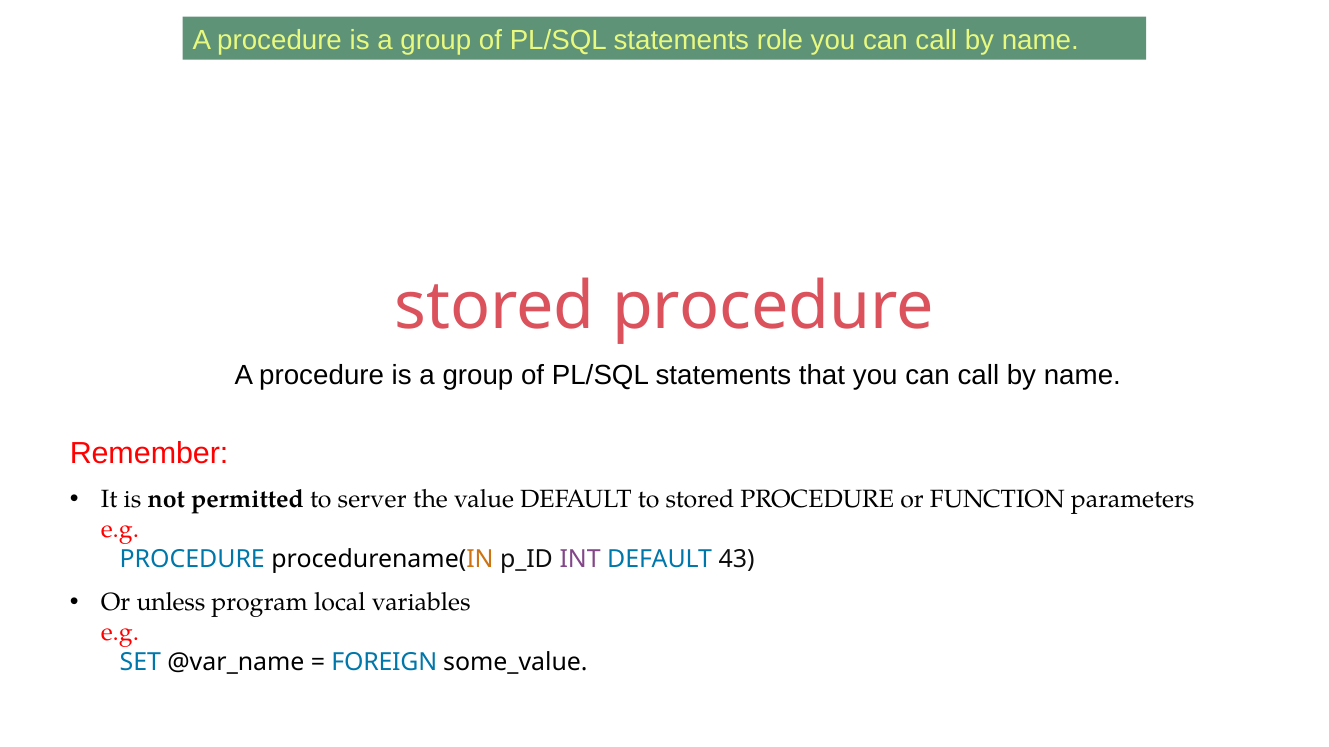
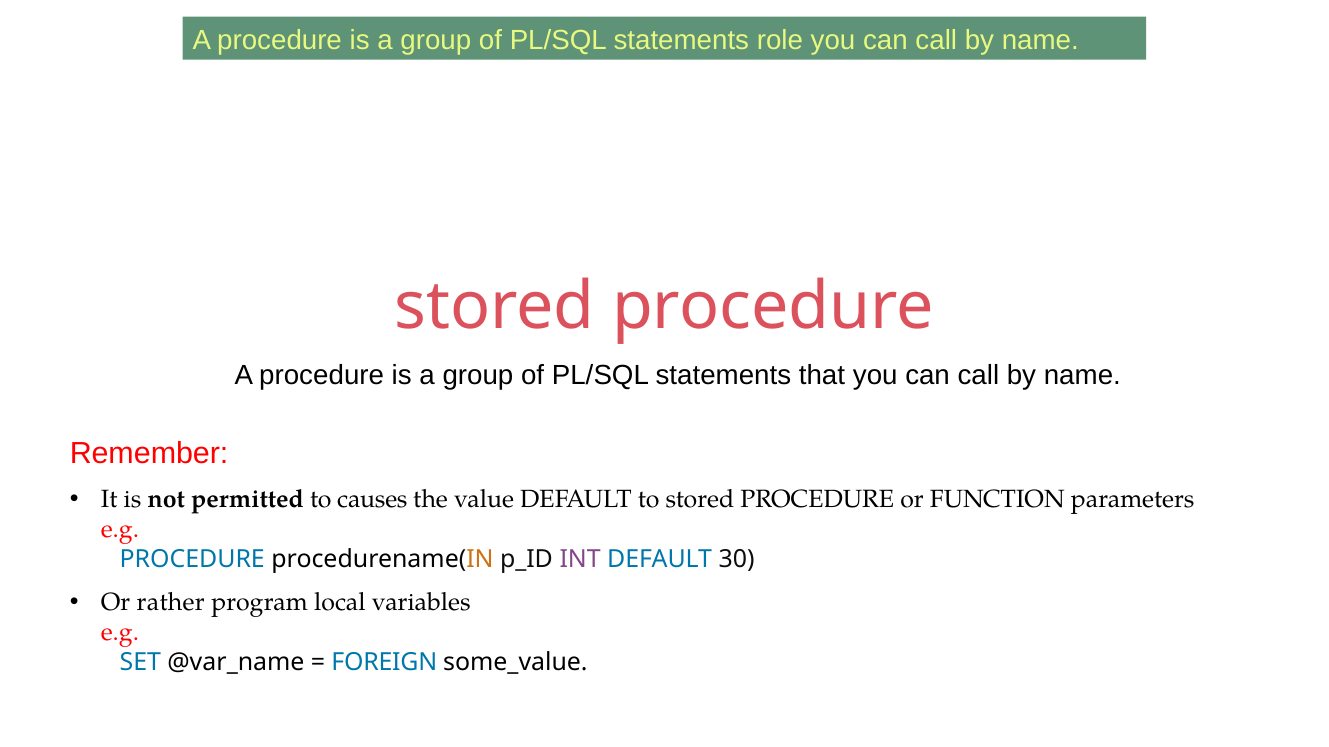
server: server -> causes
43: 43 -> 30
unless: unless -> rather
